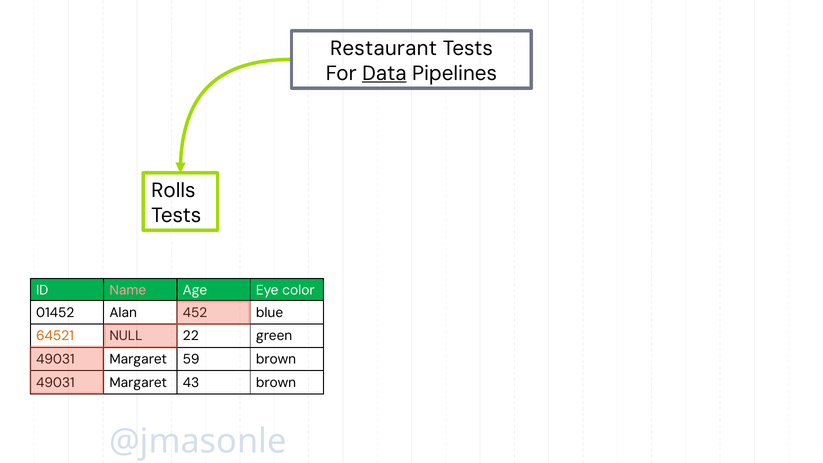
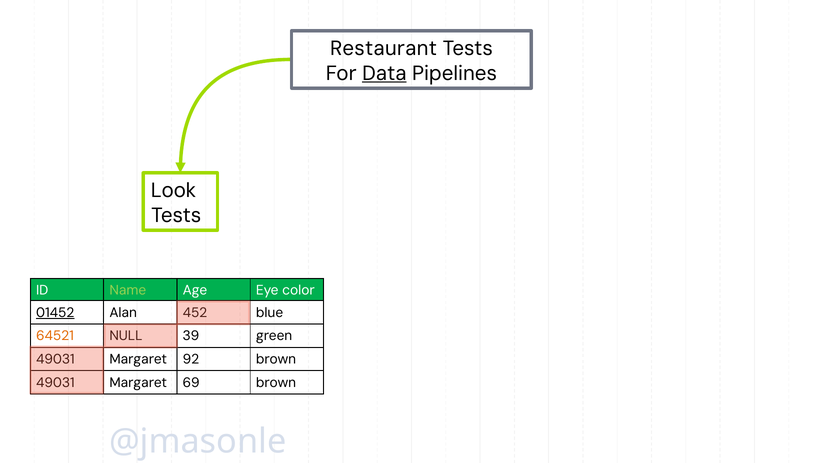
Rolls: Rolls -> Look
Name colour: pink -> light green
01452 underline: none -> present
22: 22 -> 39
59: 59 -> 92
43: 43 -> 69
